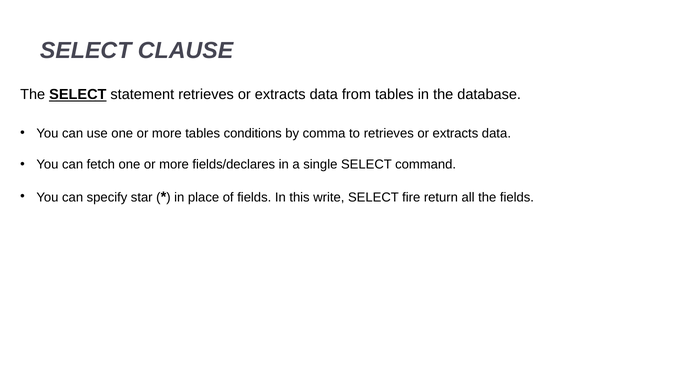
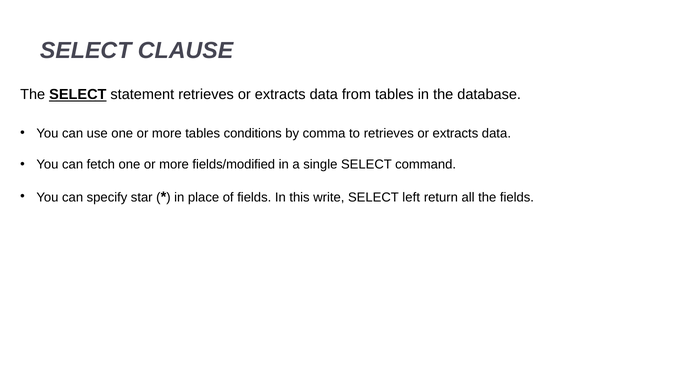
fields/declares: fields/declares -> fields/modified
fire: fire -> left
